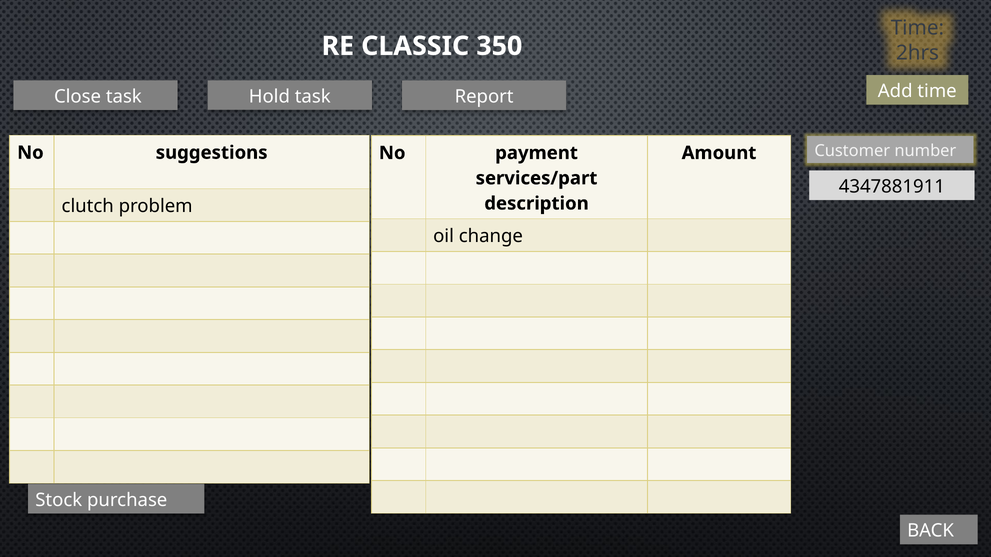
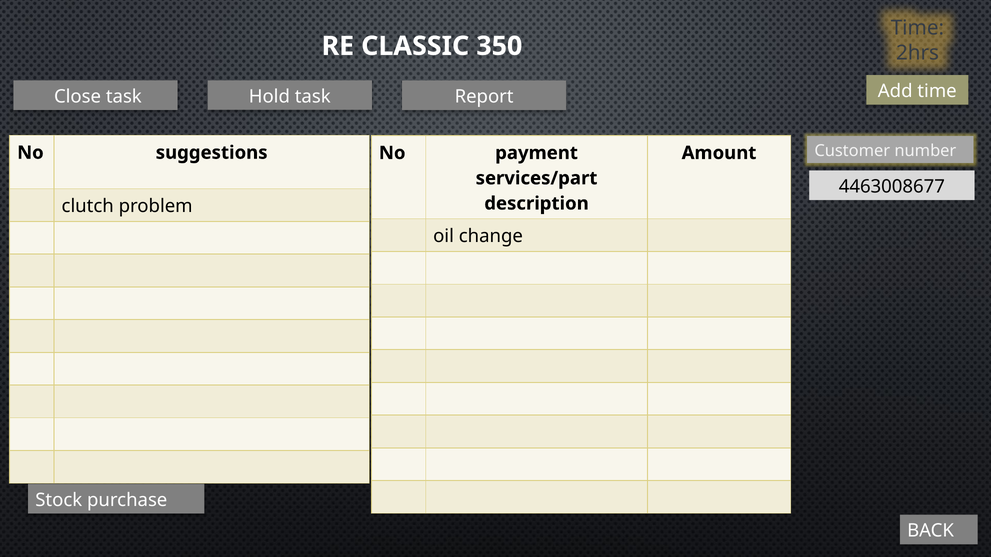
4347881911: 4347881911 -> 4463008677
